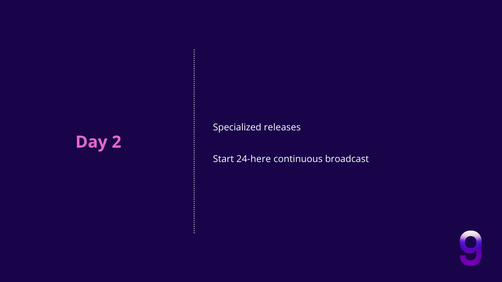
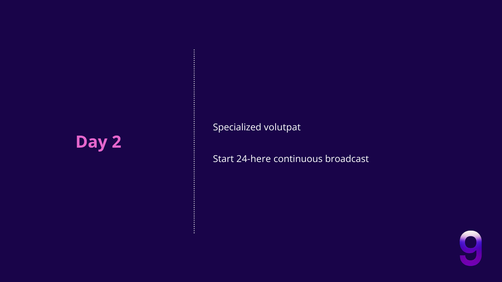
releases: releases -> volutpat
